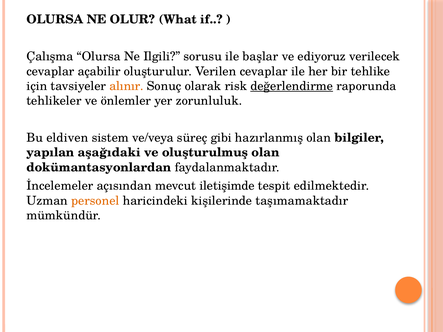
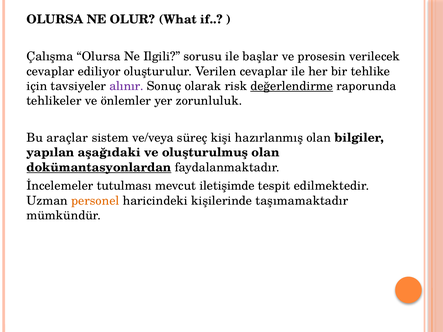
ediyoruz: ediyoruz -> prosesin
açabilir: açabilir -> ediliyor
alınır colour: orange -> purple
eldiven: eldiven -> araçlar
gibi: gibi -> kişi
dokümantasyonlardan underline: none -> present
açısından: açısından -> tutulması
